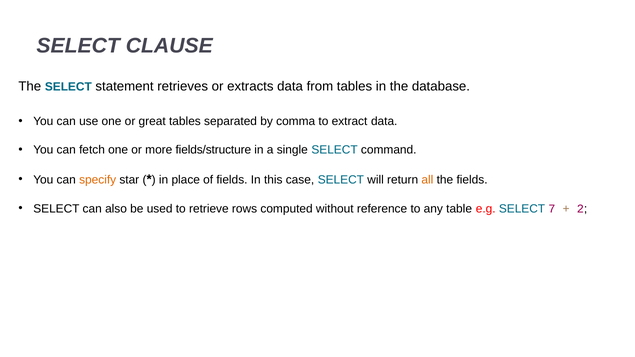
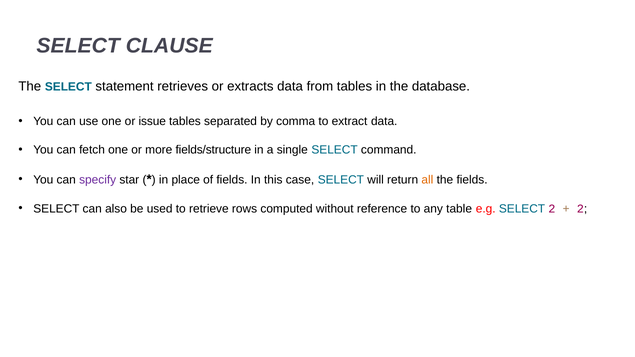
great: great -> issue
specify colour: orange -> purple
SELECT 7: 7 -> 2
